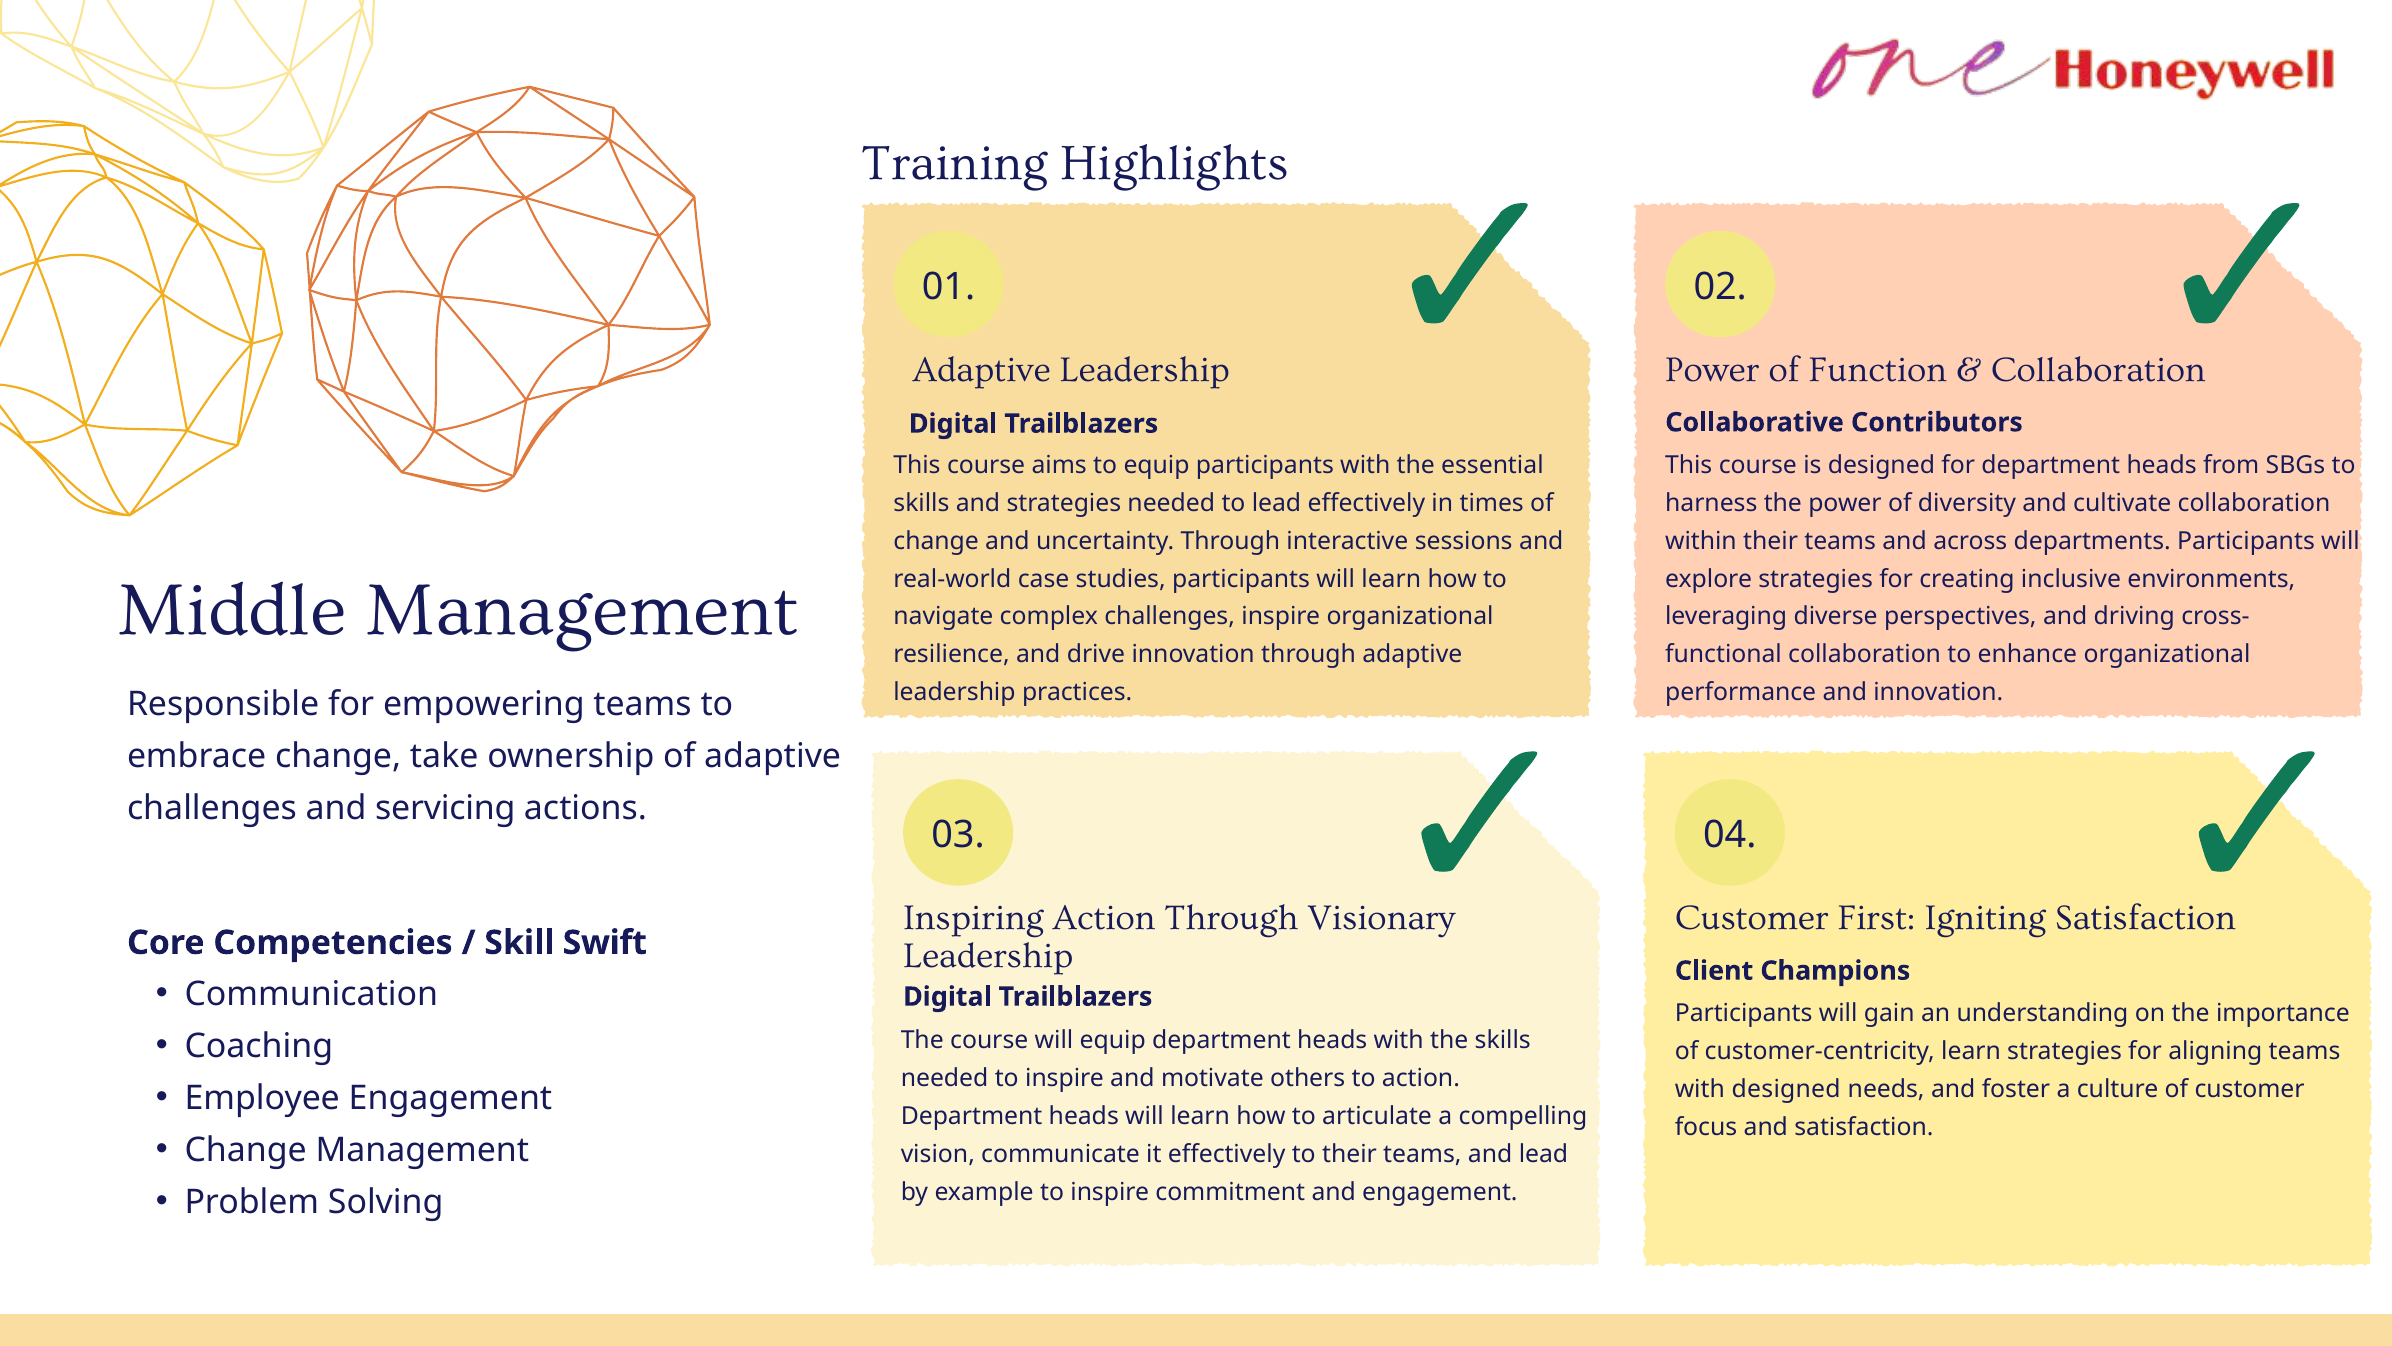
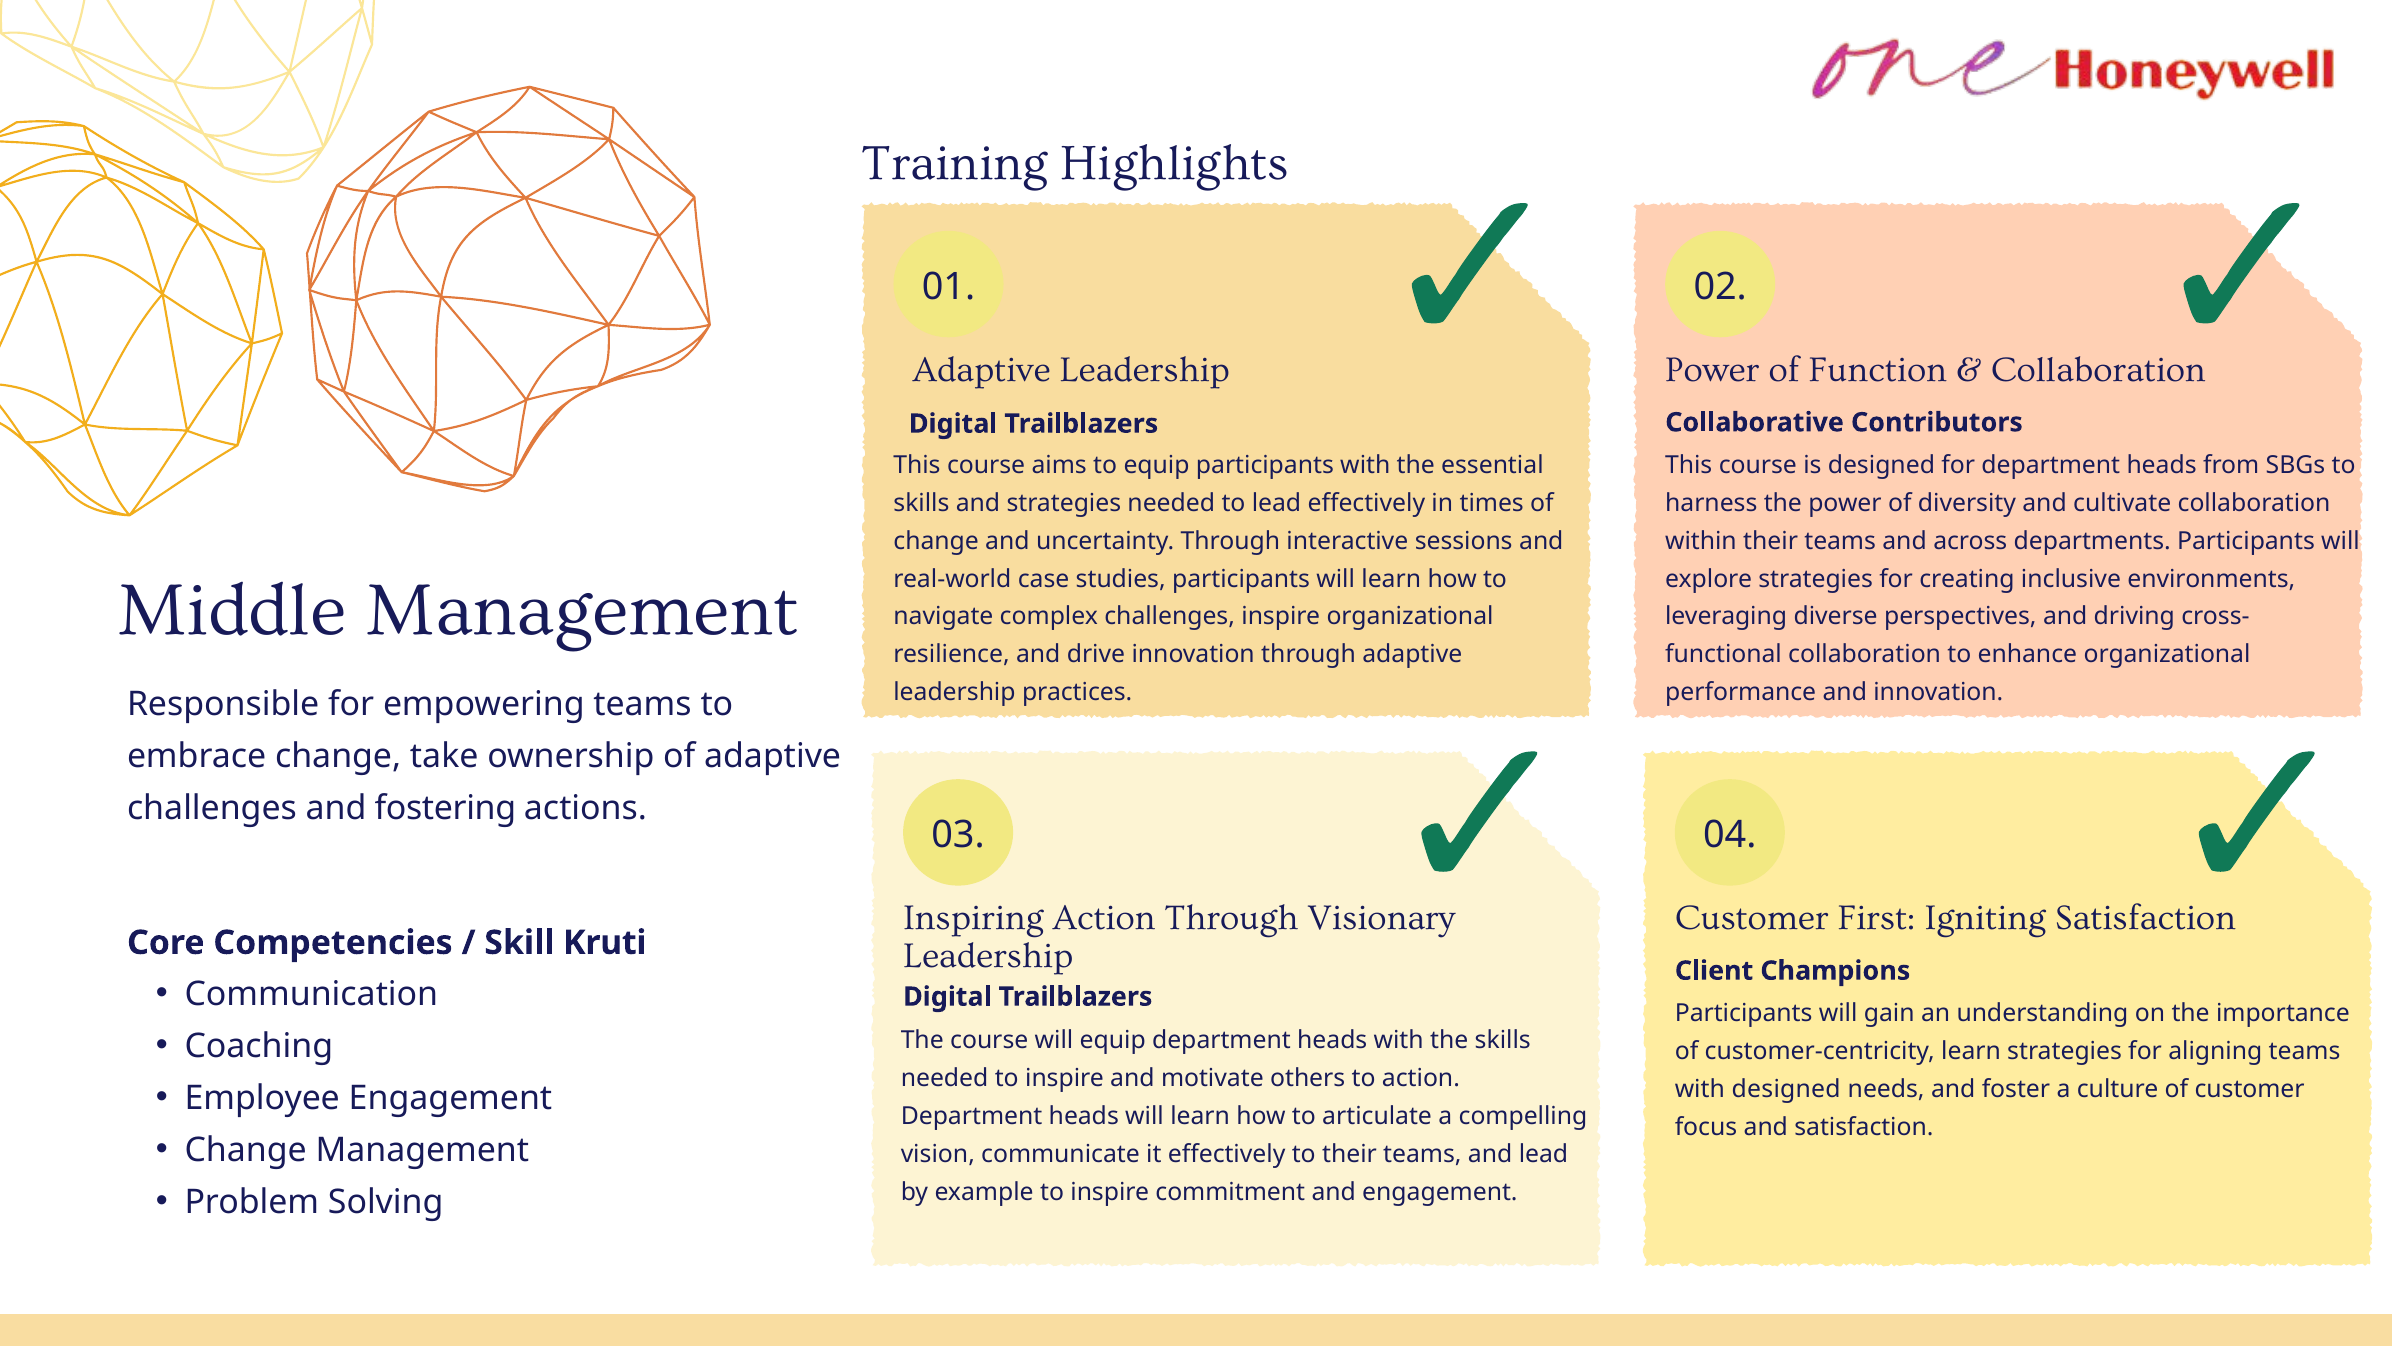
servicing: servicing -> fostering
Swift: Swift -> Kruti
